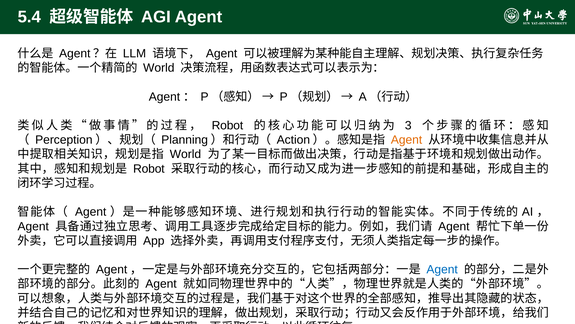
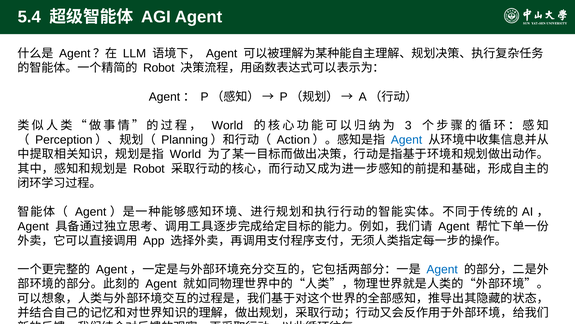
World at (159, 68): World -> Robot
Robot at (227, 125): Robot -> World
Agent at (407, 140) colour: orange -> blue
